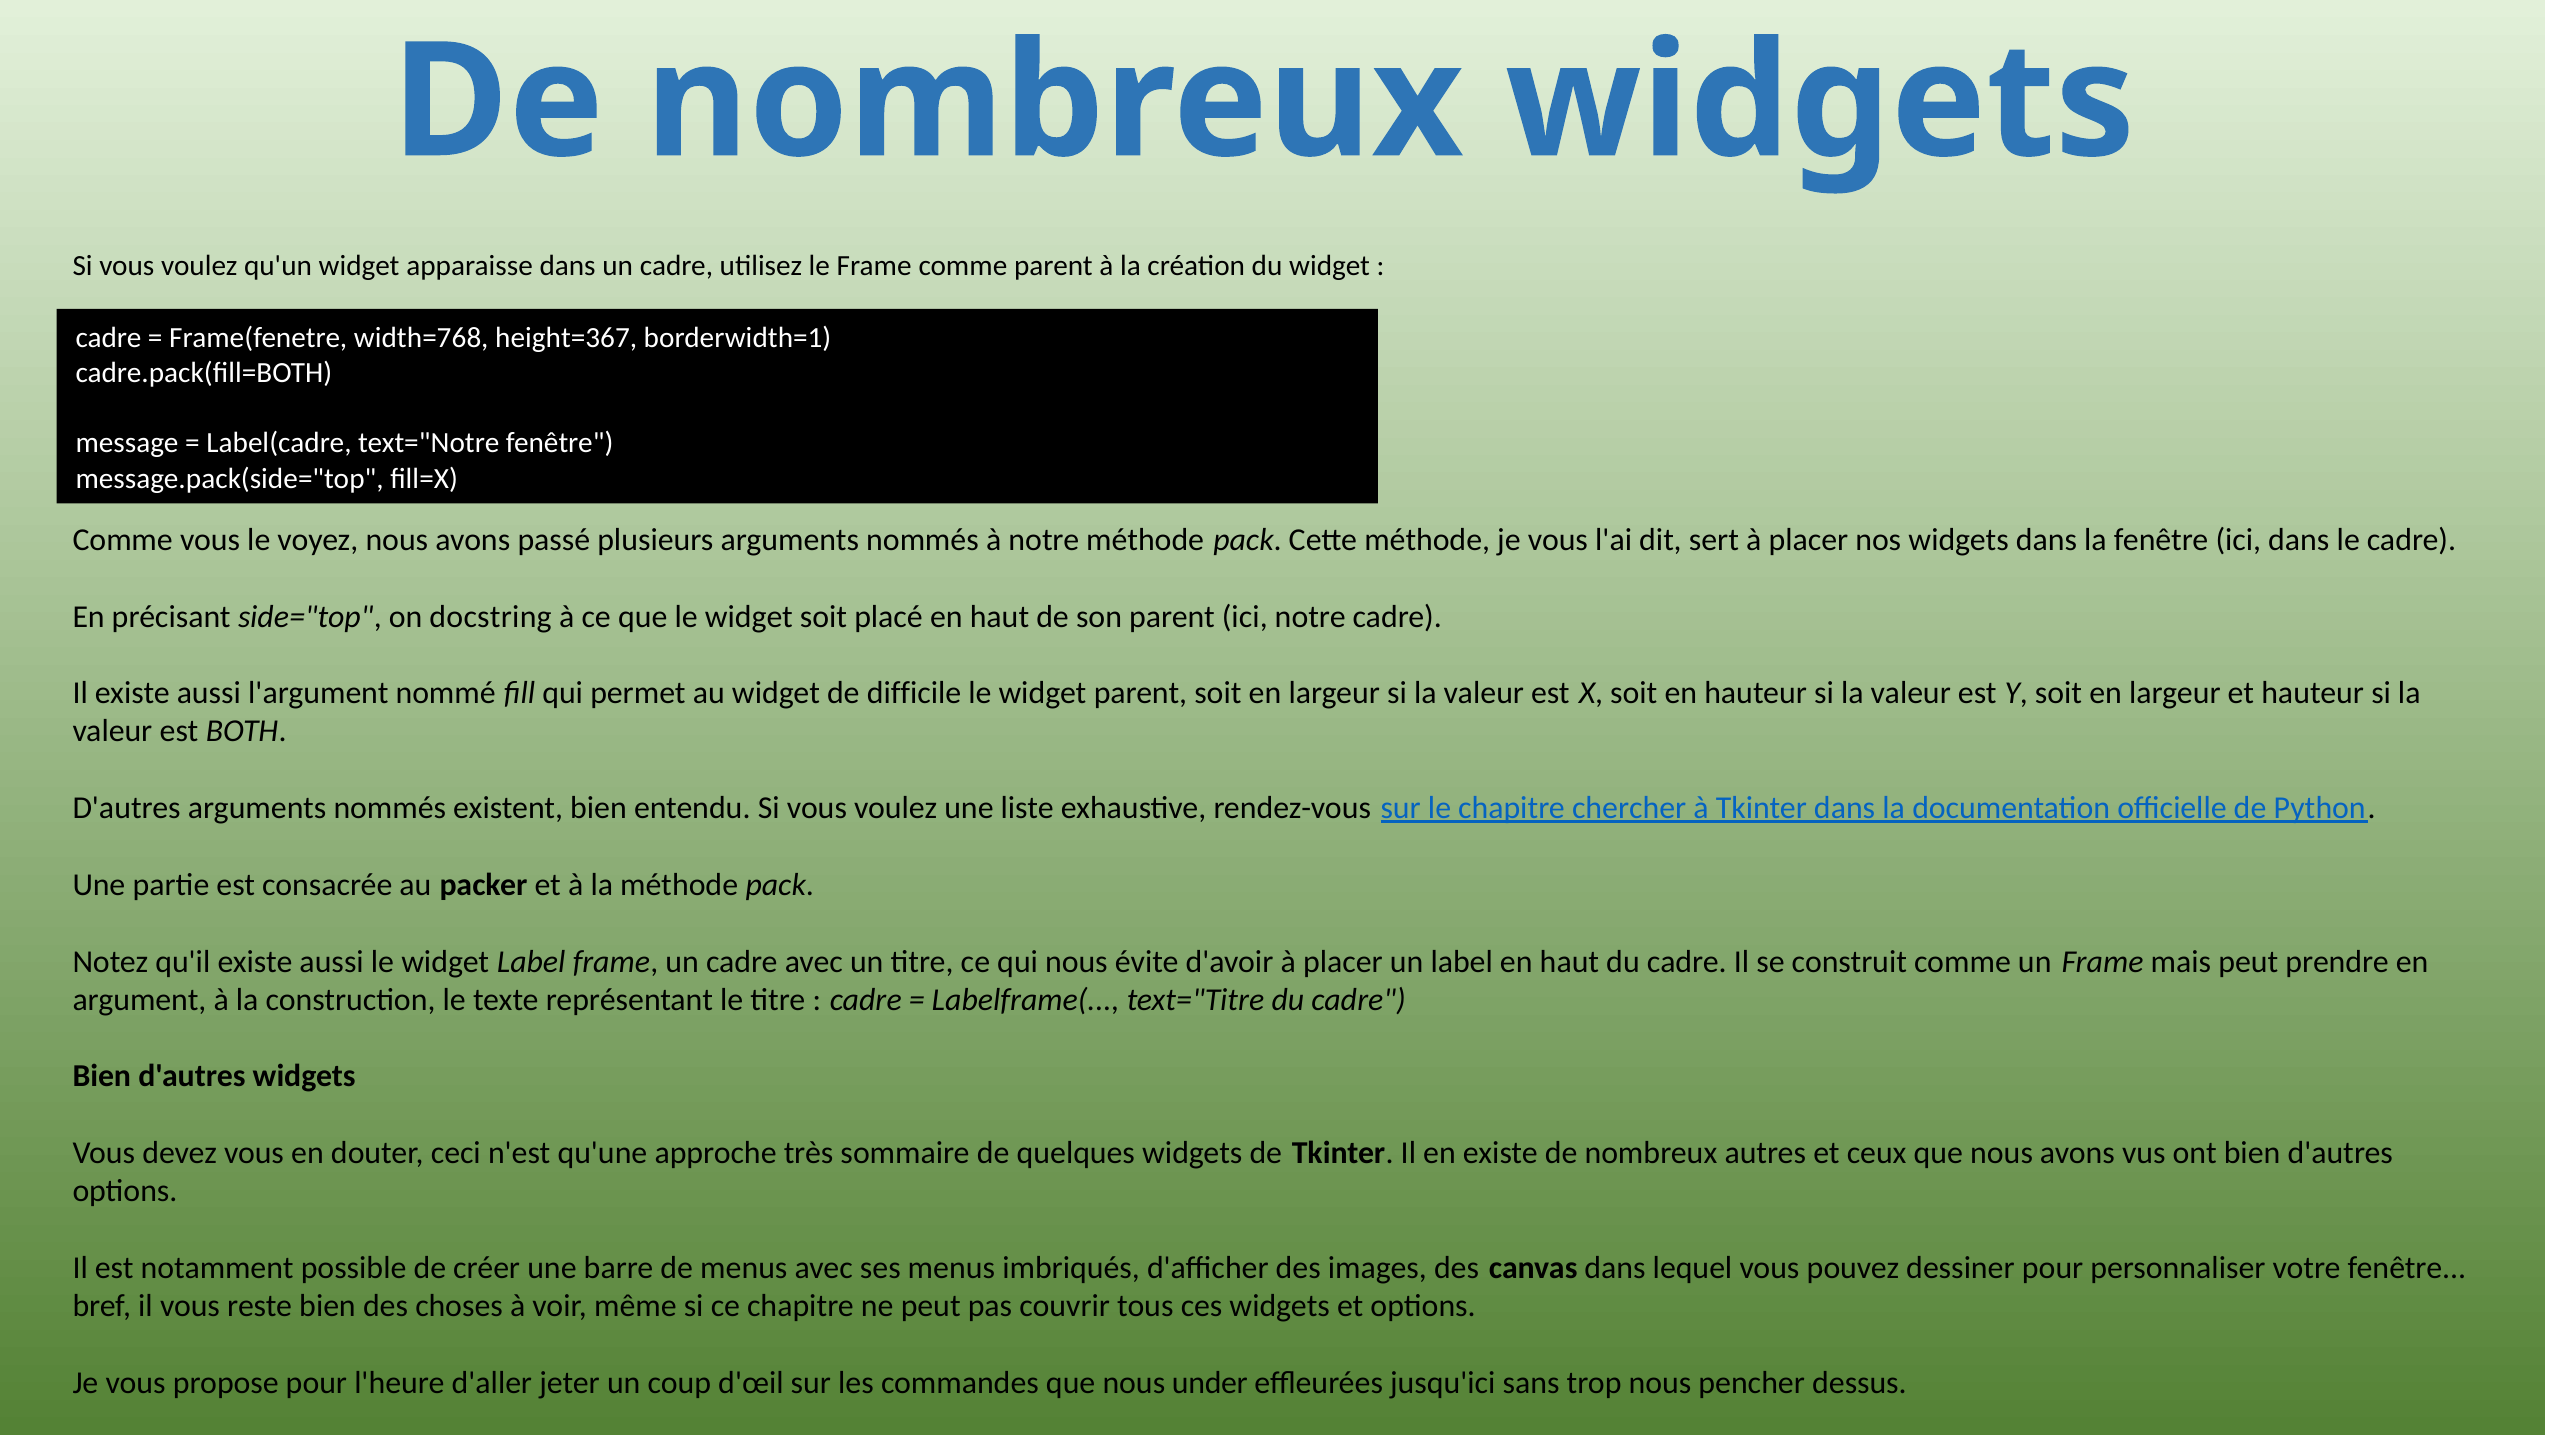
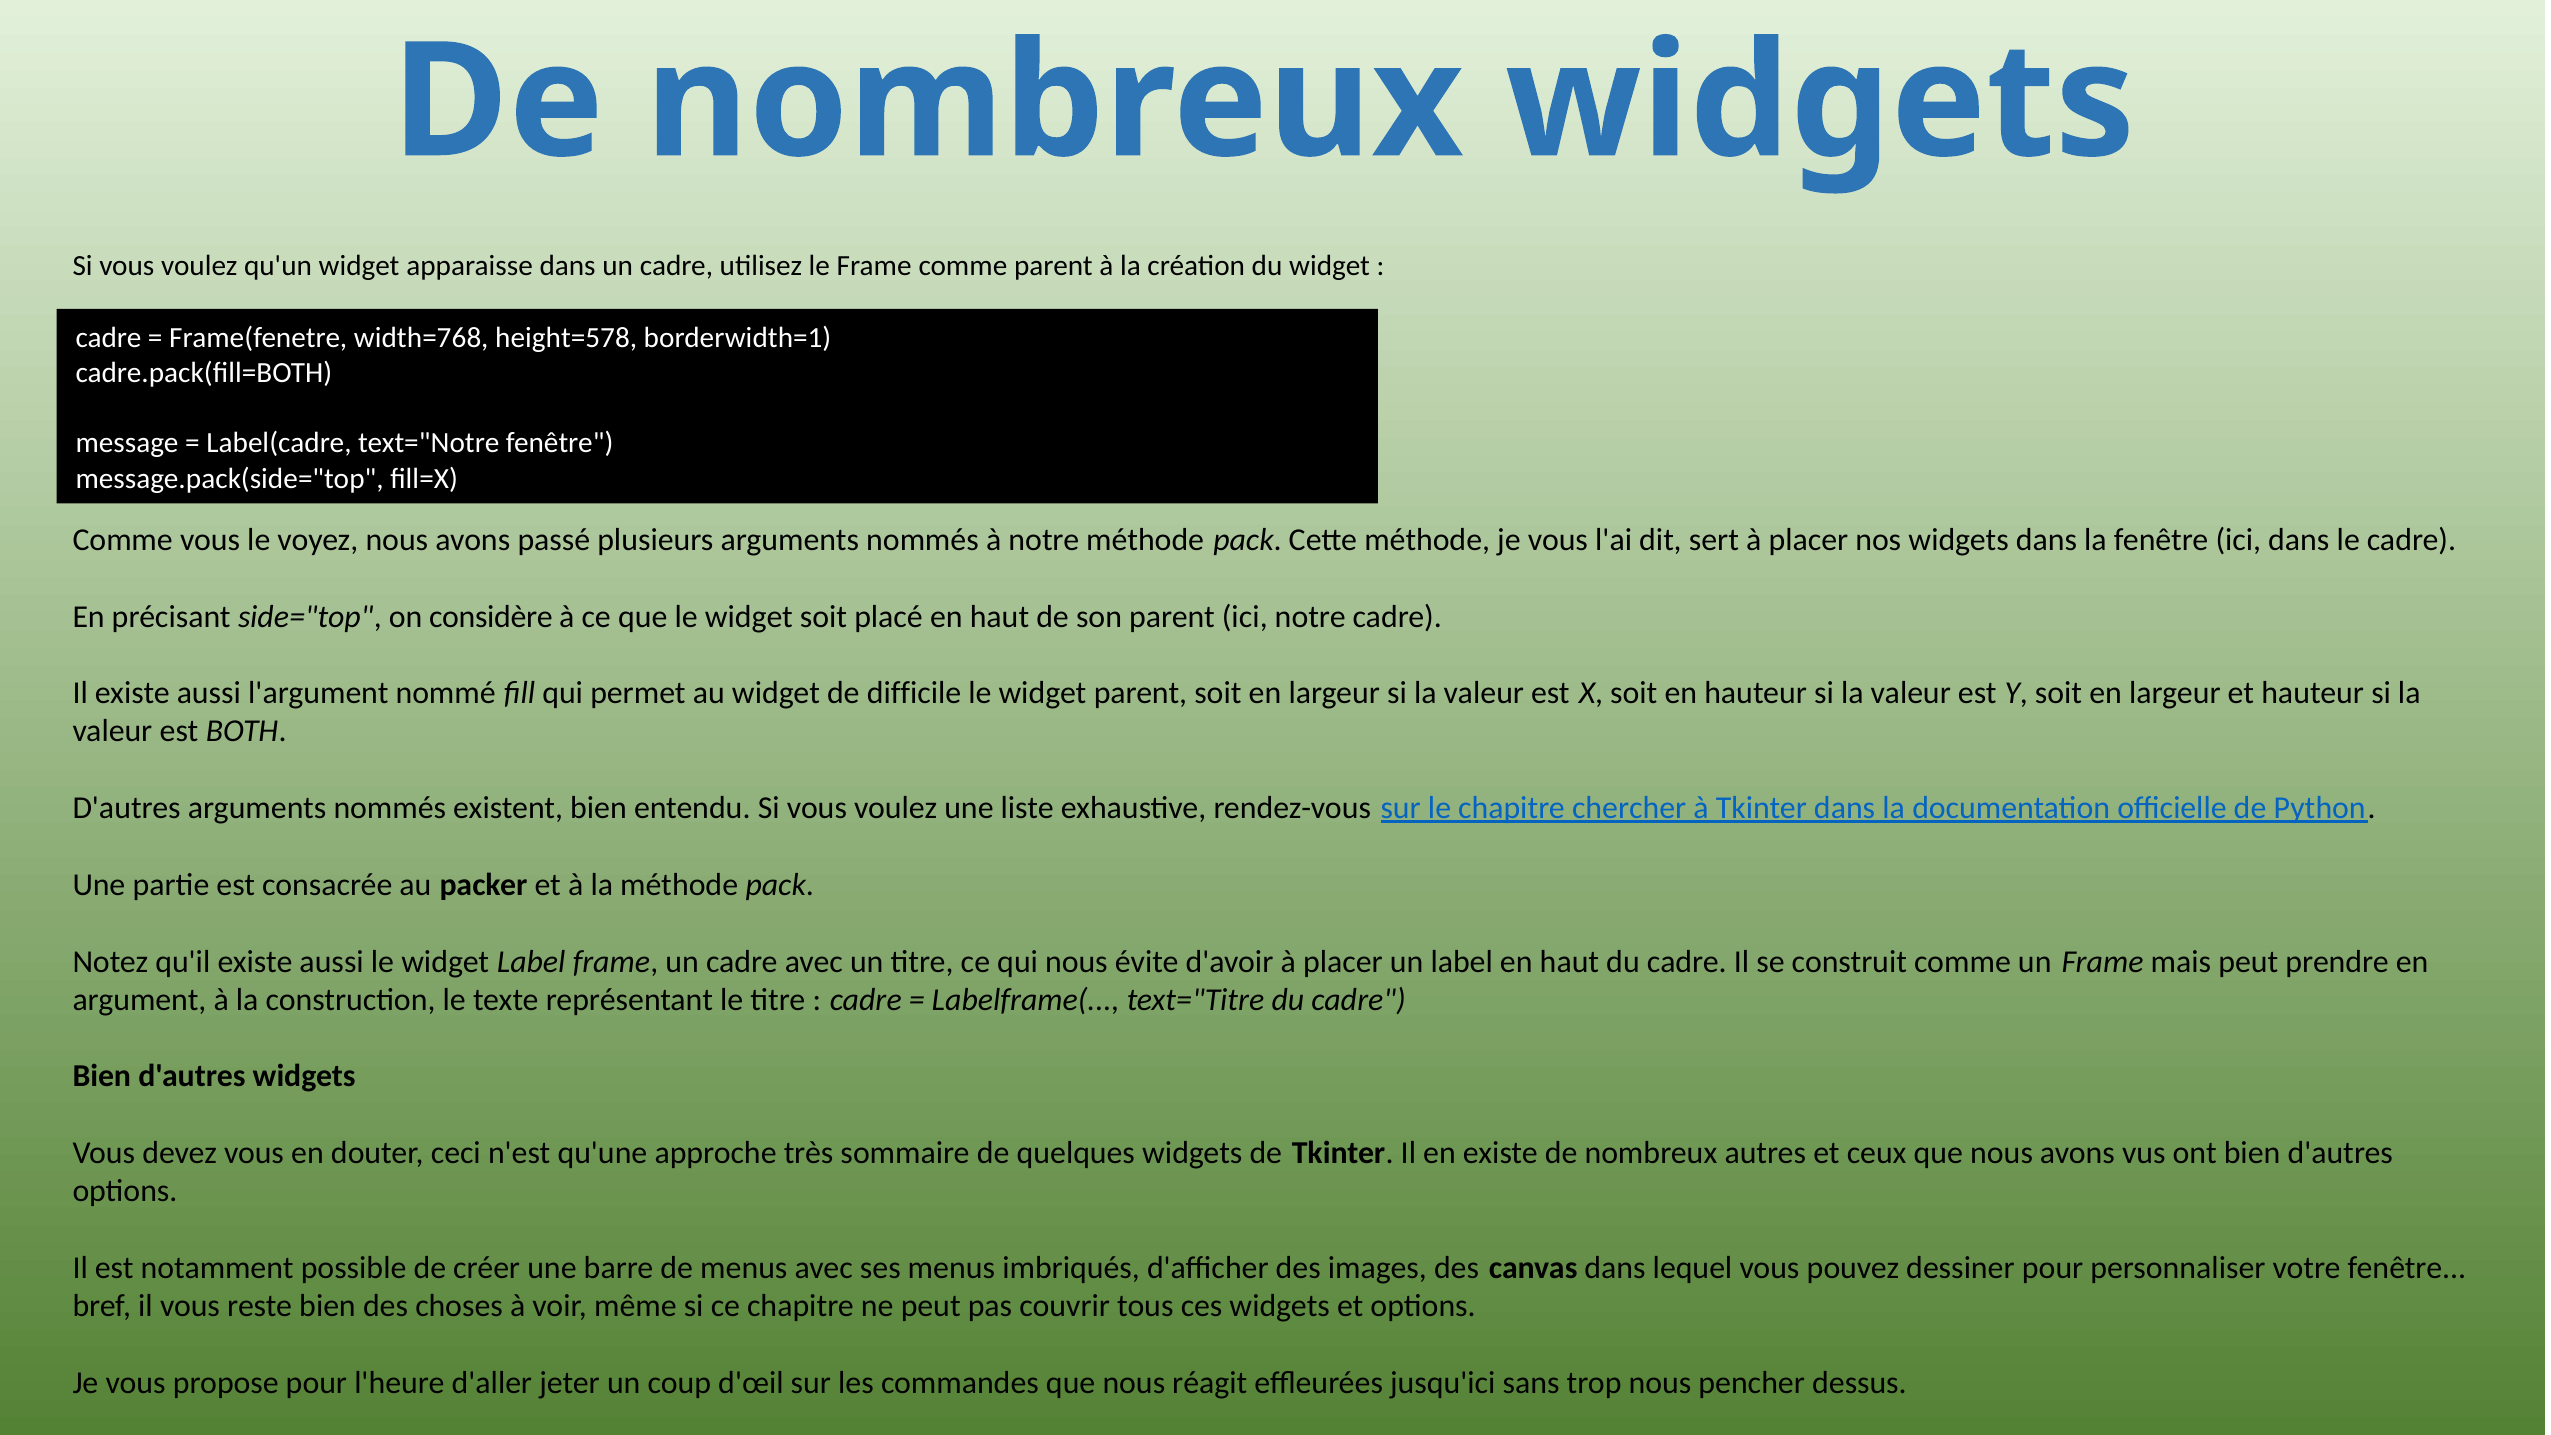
height=367: height=367 -> height=578
docstring: docstring -> considère
under: under -> réagit
